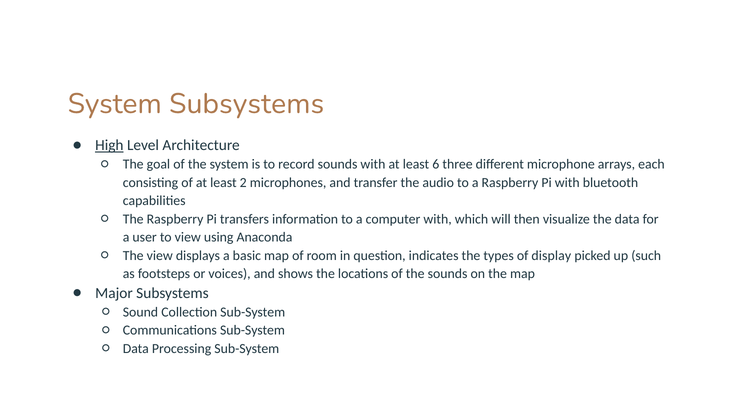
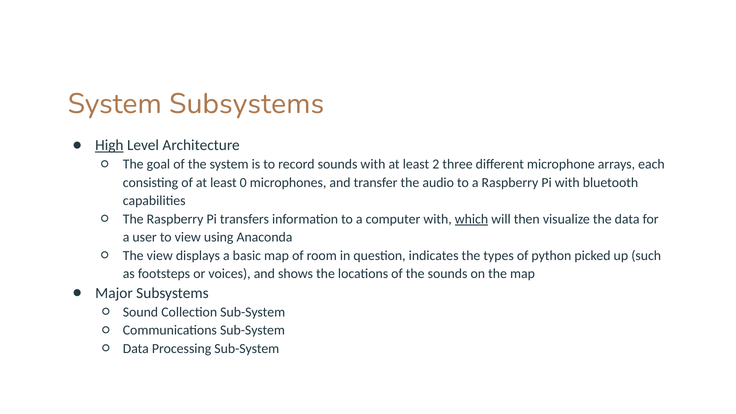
6: 6 -> 2
2: 2 -> 0
which underline: none -> present
display: display -> python
